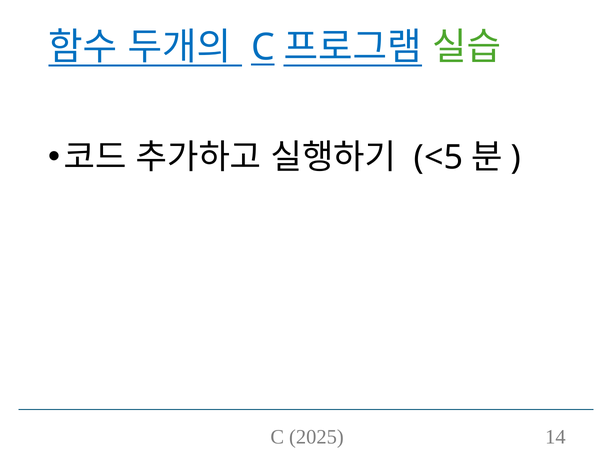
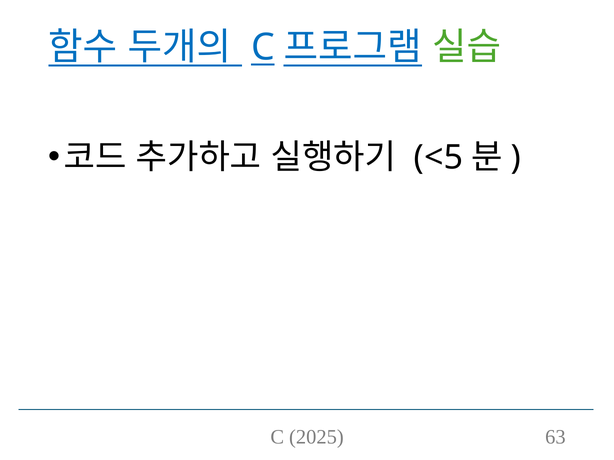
14: 14 -> 63
